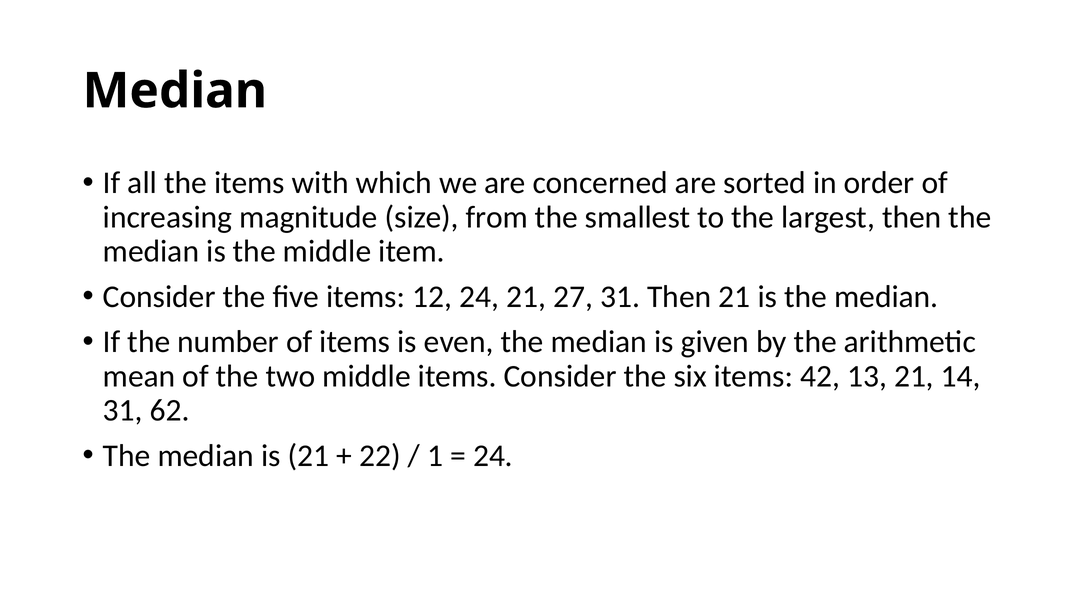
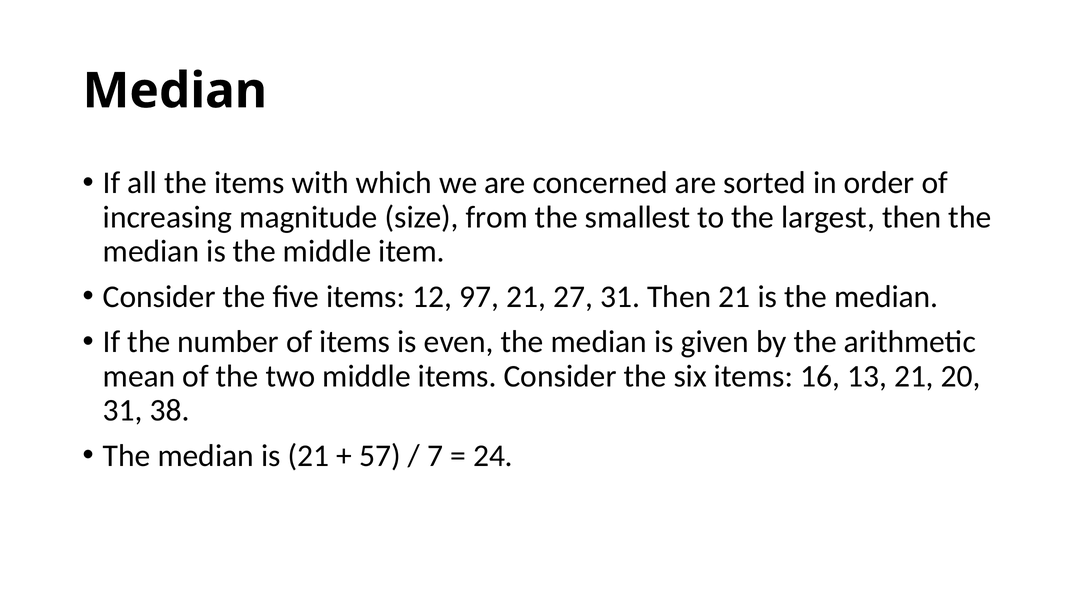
12 24: 24 -> 97
42: 42 -> 16
14: 14 -> 20
62: 62 -> 38
22: 22 -> 57
1: 1 -> 7
